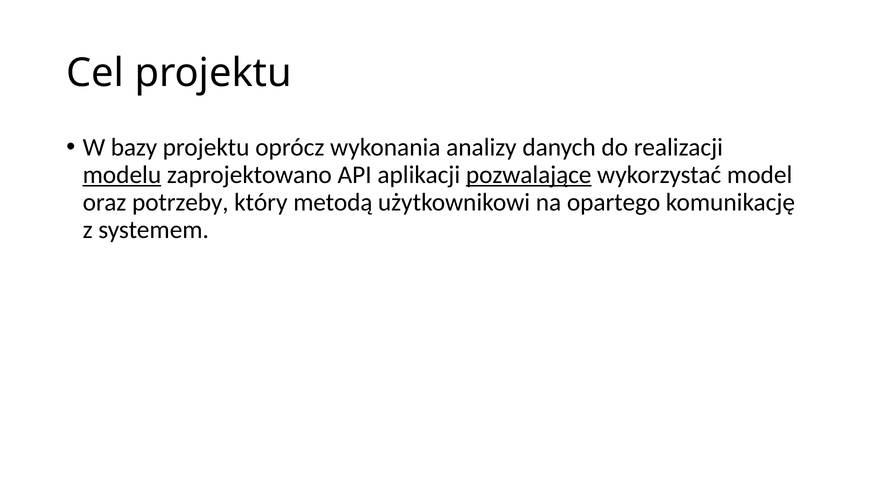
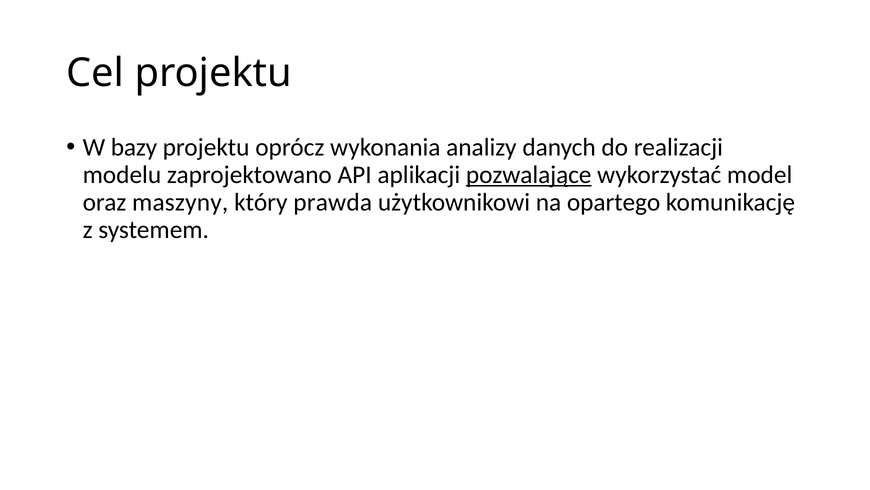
modelu underline: present -> none
potrzeby: potrzeby -> maszyny
metodą: metodą -> prawda
